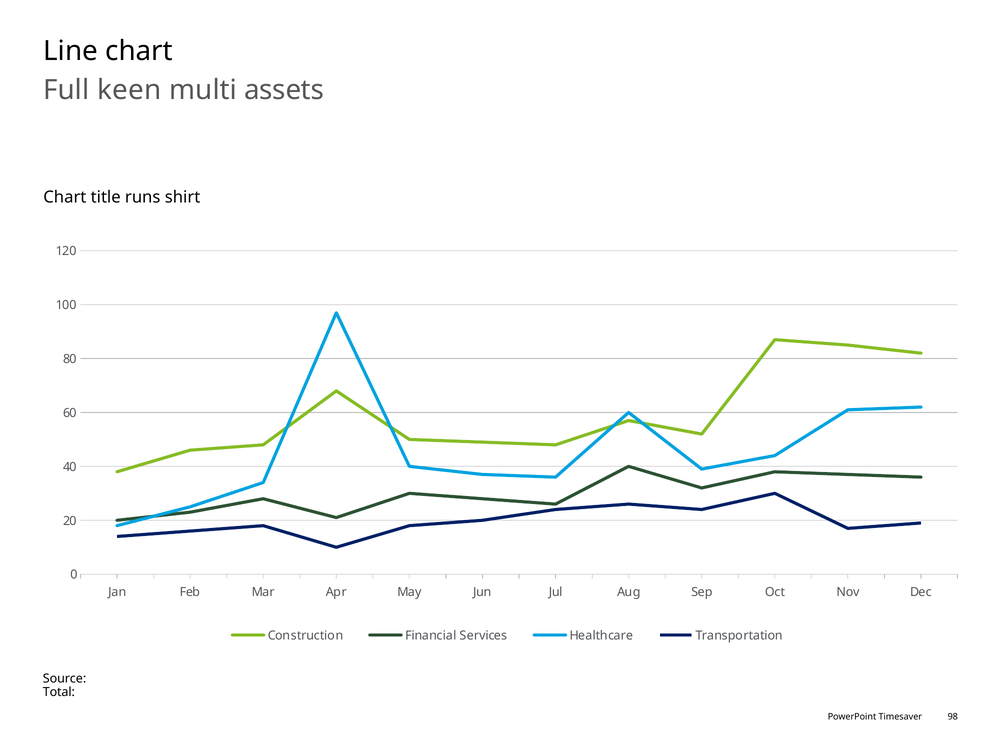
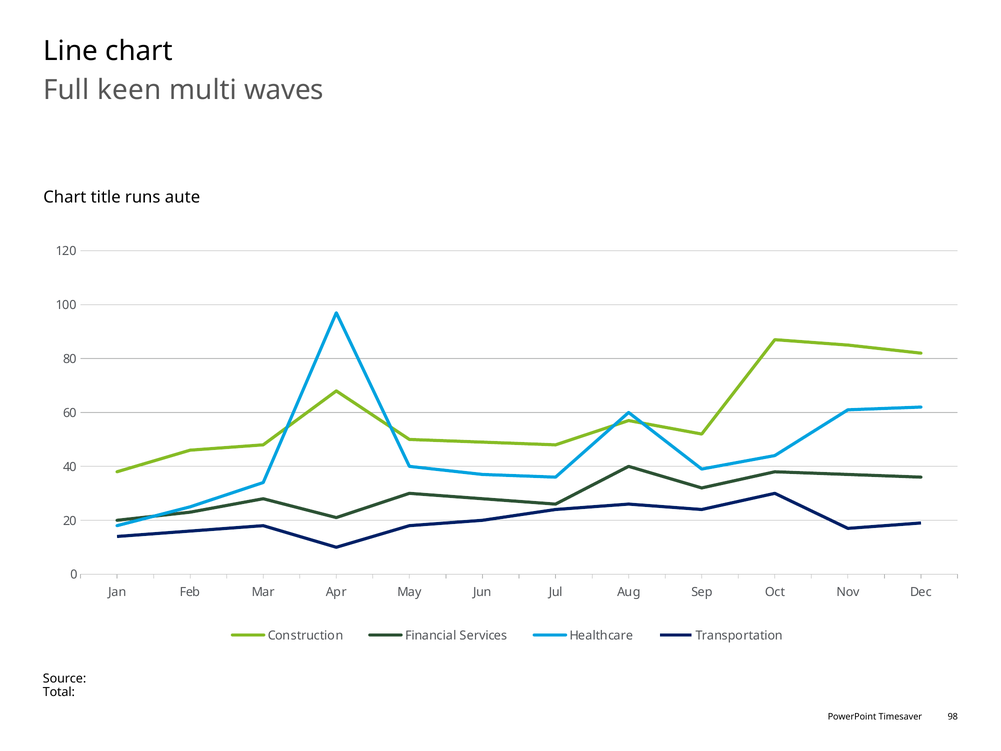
assets: assets -> waves
shirt: shirt -> aute
